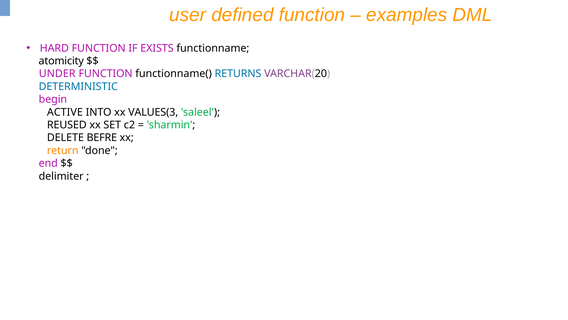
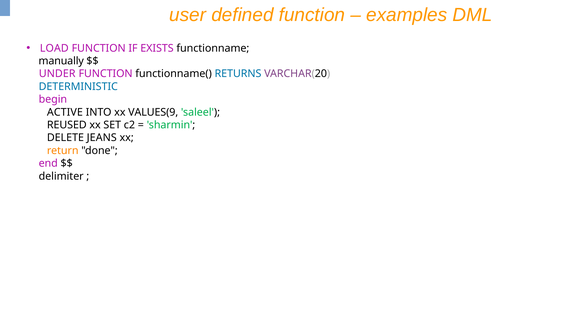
HARD: HARD -> LOAD
atomicity: atomicity -> manually
VALUES(3: VALUES(3 -> VALUES(9
BEFRE: BEFRE -> JEANS
